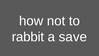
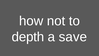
rabbit: rabbit -> depth
